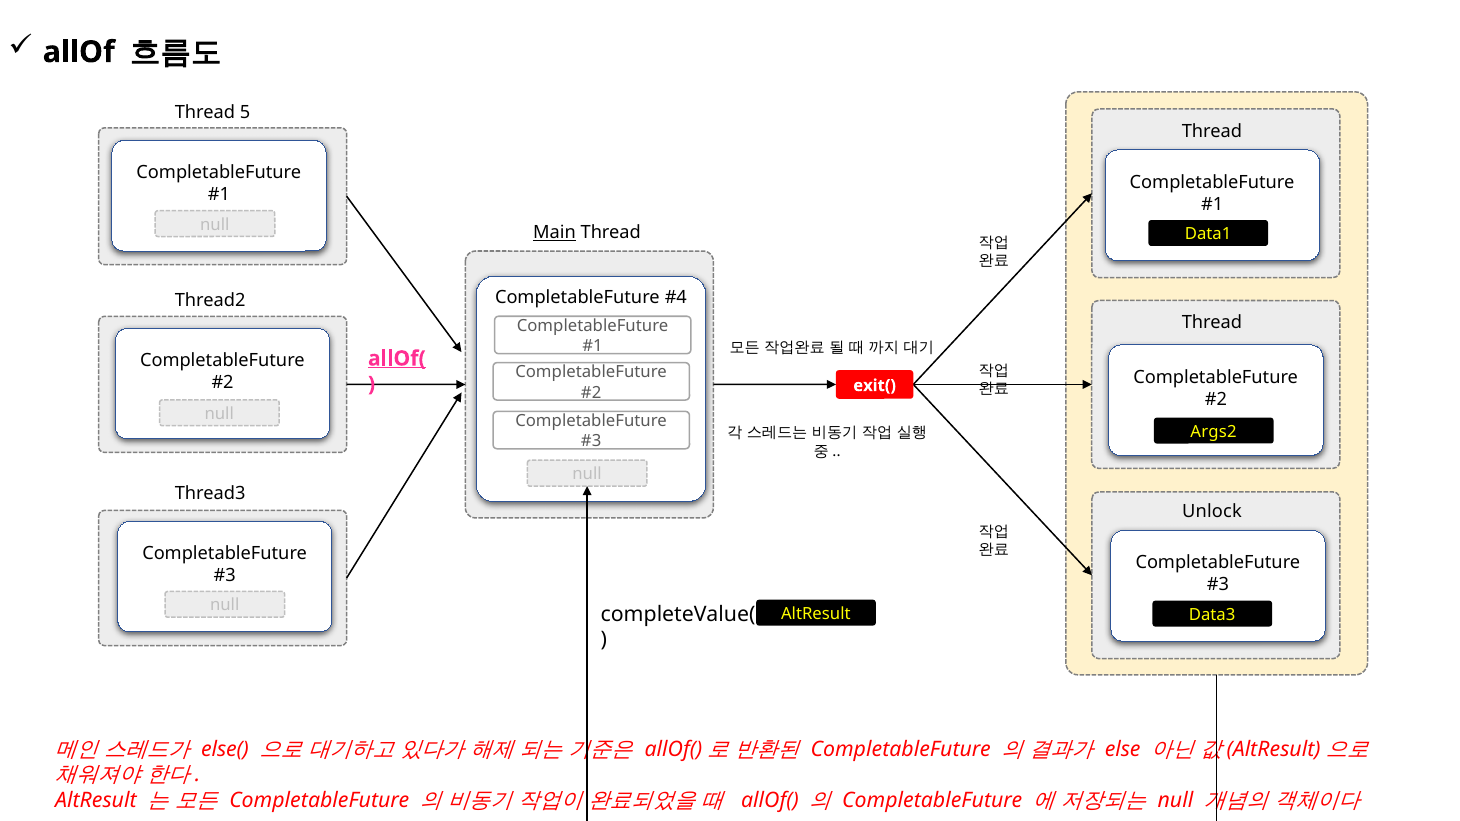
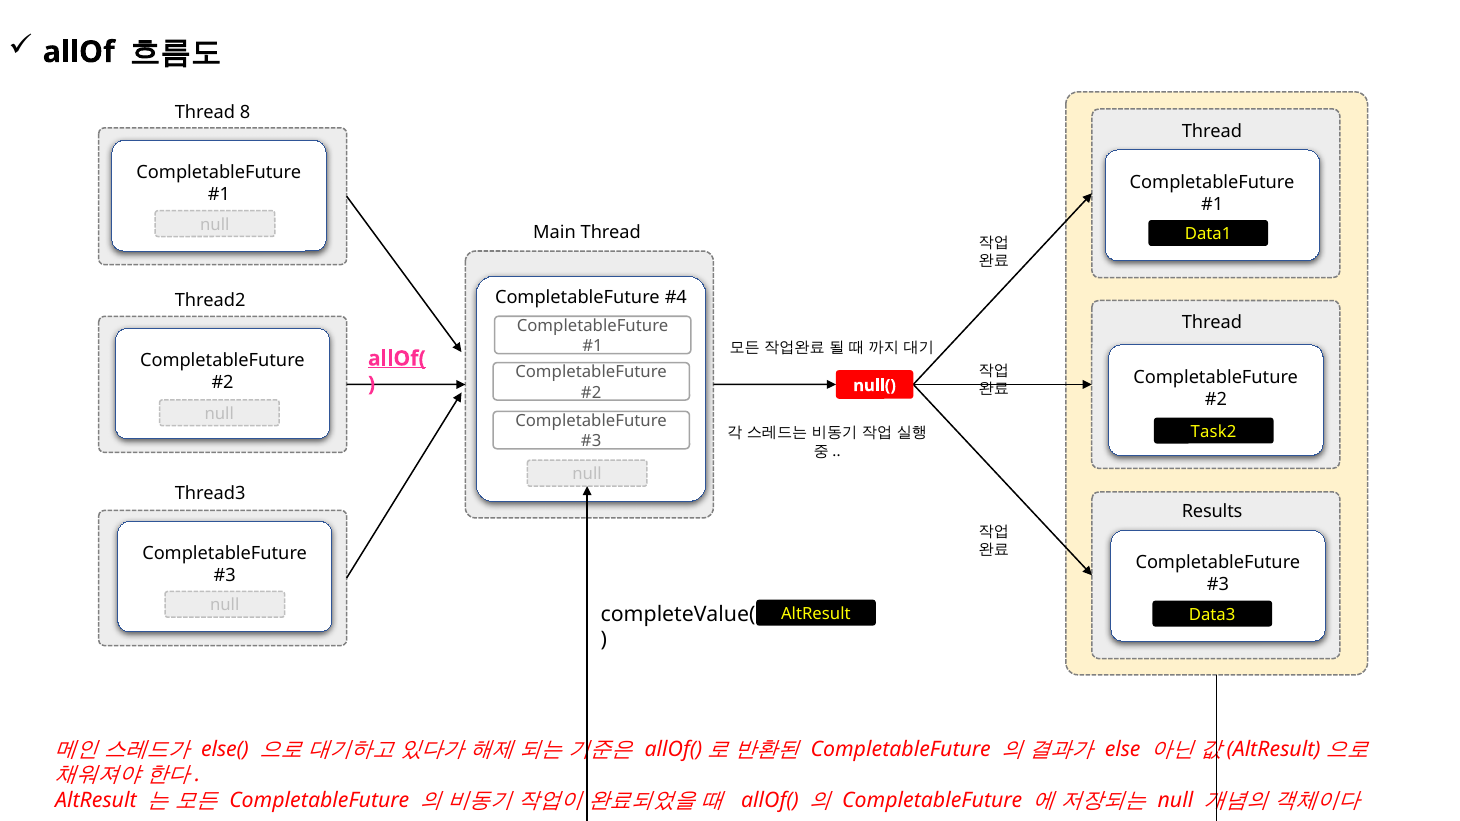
5: 5 -> 8
Main underline: present -> none
exit(: exit( -> null(
Args2: Args2 -> Task2
Unlock: Unlock -> Results
